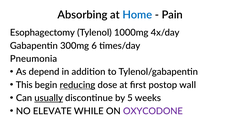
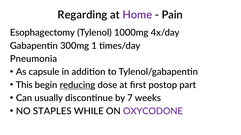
Absorbing: Absorbing -> Regarding
Home colour: blue -> purple
6: 6 -> 1
depend: depend -> capsule
wall: wall -> part
usually underline: present -> none
5: 5 -> 7
ELEVATE: ELEVATE -> STAPLES
